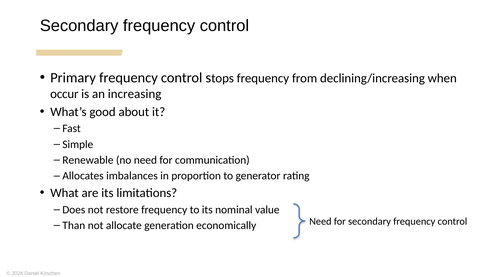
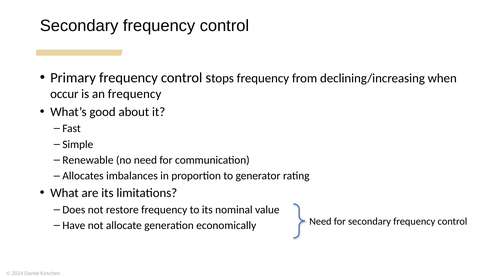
an increasing: increasing -> frequency
Than: Than -> Have
